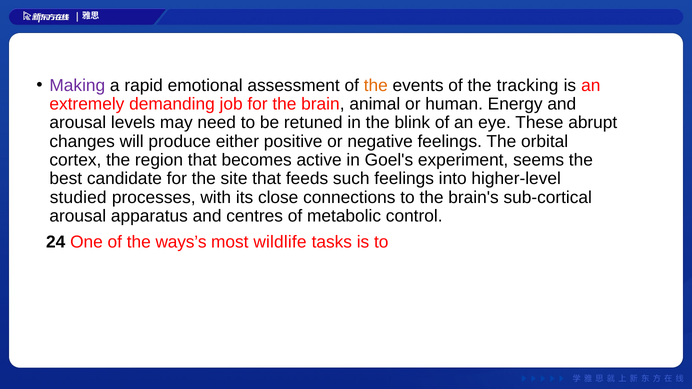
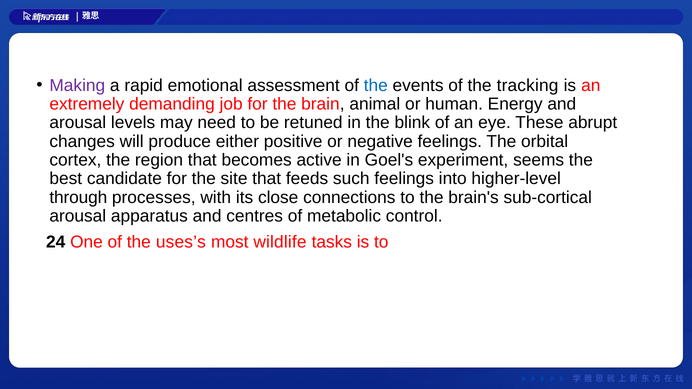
the at (376, 85) colour: orange -> blue
studied: studied -> through
ways’s: ways’s -> uses’s
